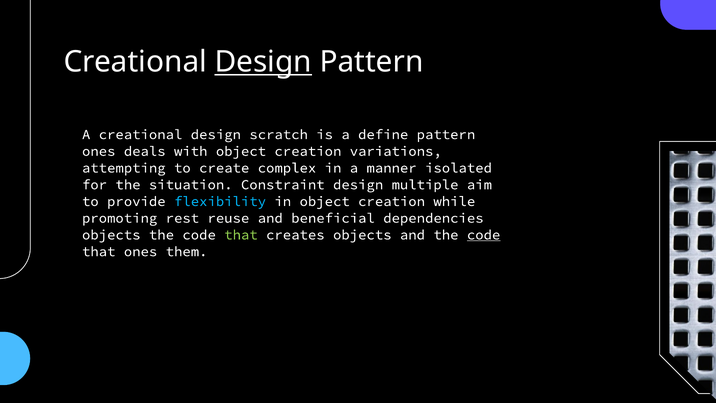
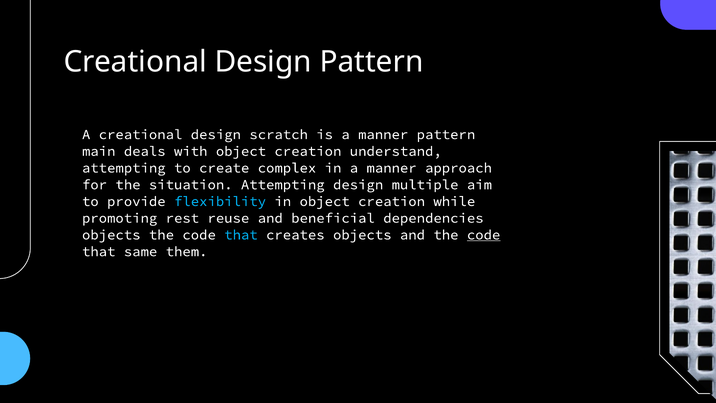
Design at (263, 62) underline: present -> none
is a define: define -> manner
ones at (99, 151): ones -> main
variations: variations -> understand
isolated: isolated -> approach
situation Constraint: Constraint -> Attempting
that at (241, 235) colour: light green -> light blue
that ones: ones -> same
